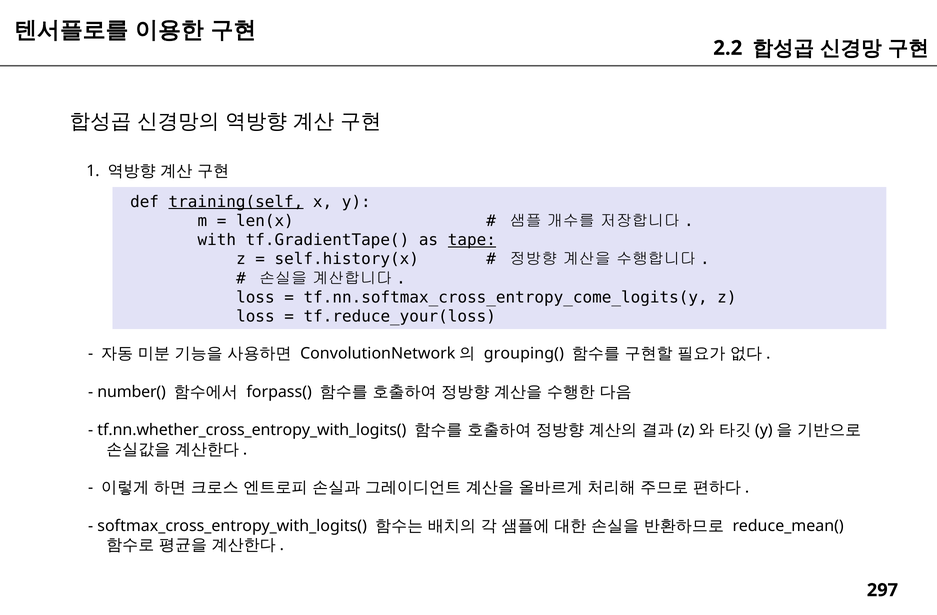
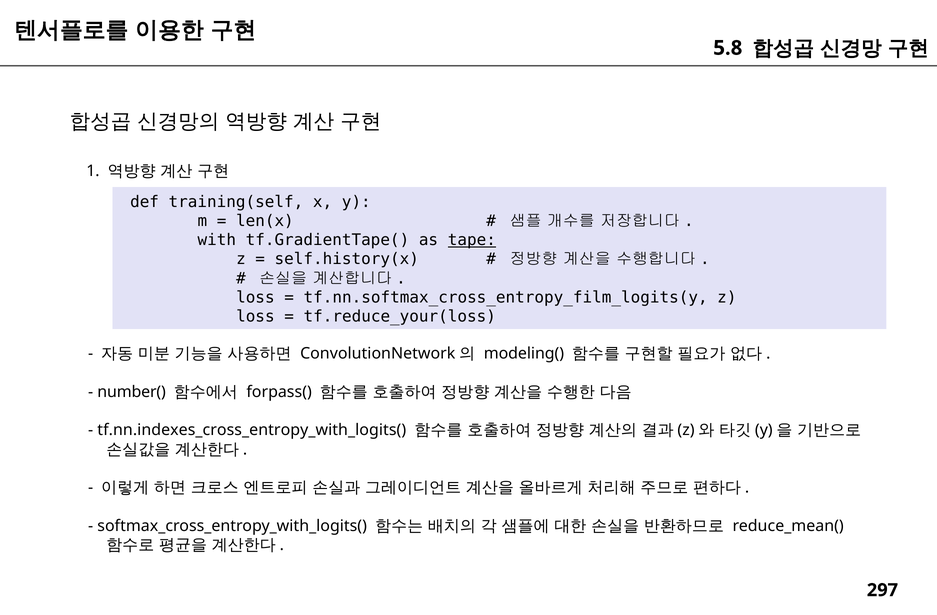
2.2: 2.2 -> 5.8
training(self underline: present -> none
tf.nn.softmax_cross_entropy_come_logits(y: tf.nn.softmax_cross_entropy_come_logits(y -> tf.nn.softmax_cross_entropy_film_logits(y
grouping(: grouping( -> modeling(
tf.nn.whether_cross_entropy_with_logits(: tf.nn.whether_cross_entropy_with_logits( -> tf.nn.indexes_cross_entropy_with_logits(
